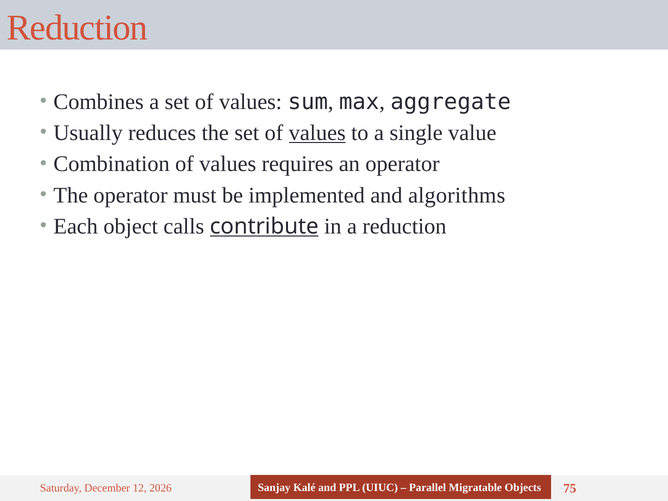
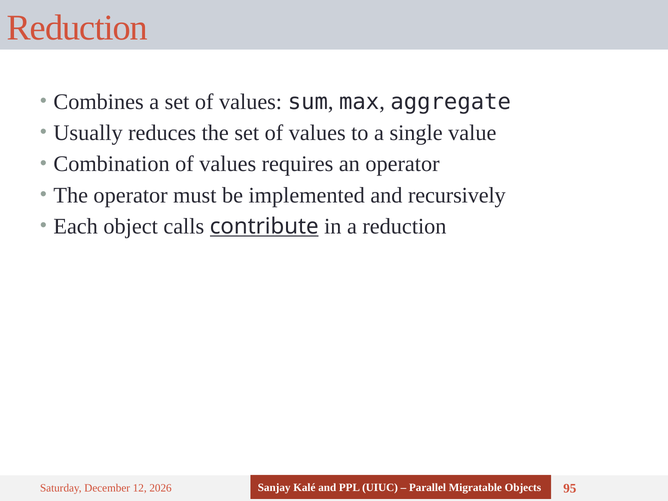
values at (317, 133) underline: present -> none
algorithms: algorithms -> recursively
75: 75 -> 95
